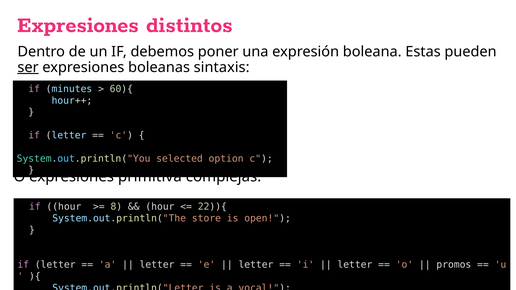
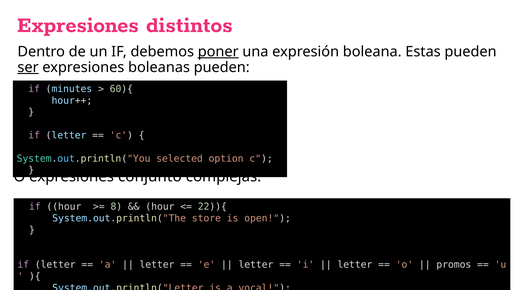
poner underline: none -> present
boleanas sintaxis: sintaxis -> pueden
primitiva: primitiva -> conjunto
